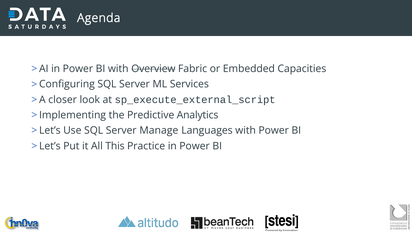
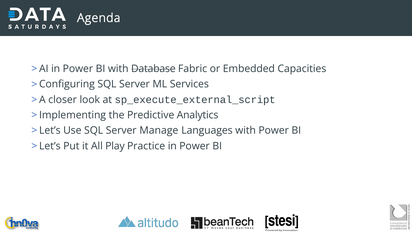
Overview: Overview -> Database
This: This -> Play
